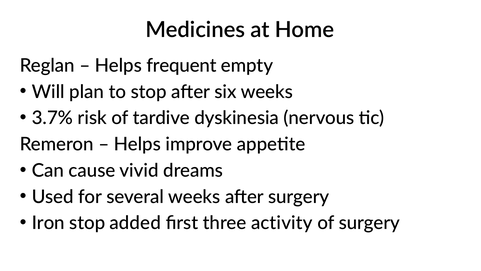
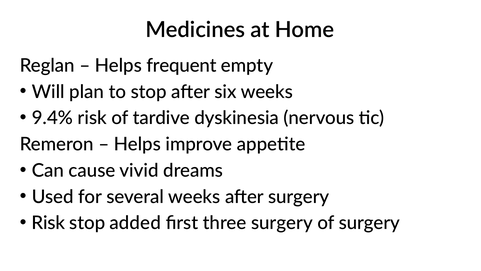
3.7%: 3.7% -> 9.4%
Iron at (48, 223): Iron -> Risk
three activity: activity -> surgery
